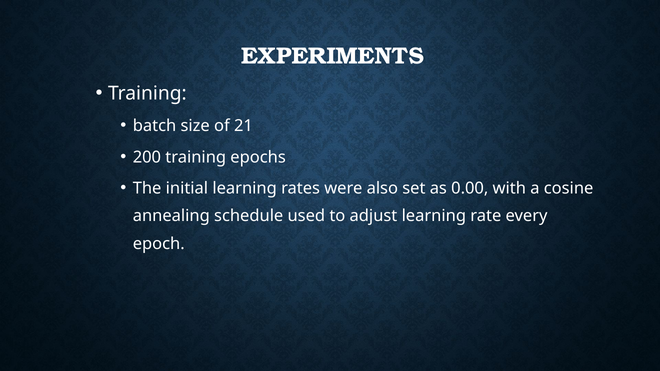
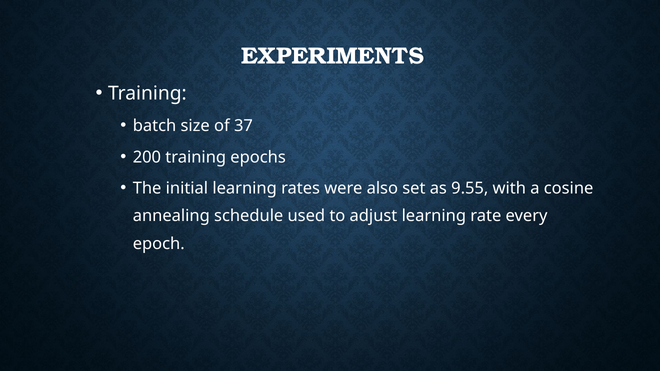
21: 21 -> 37
0.00: 0.00 -> 9.55
